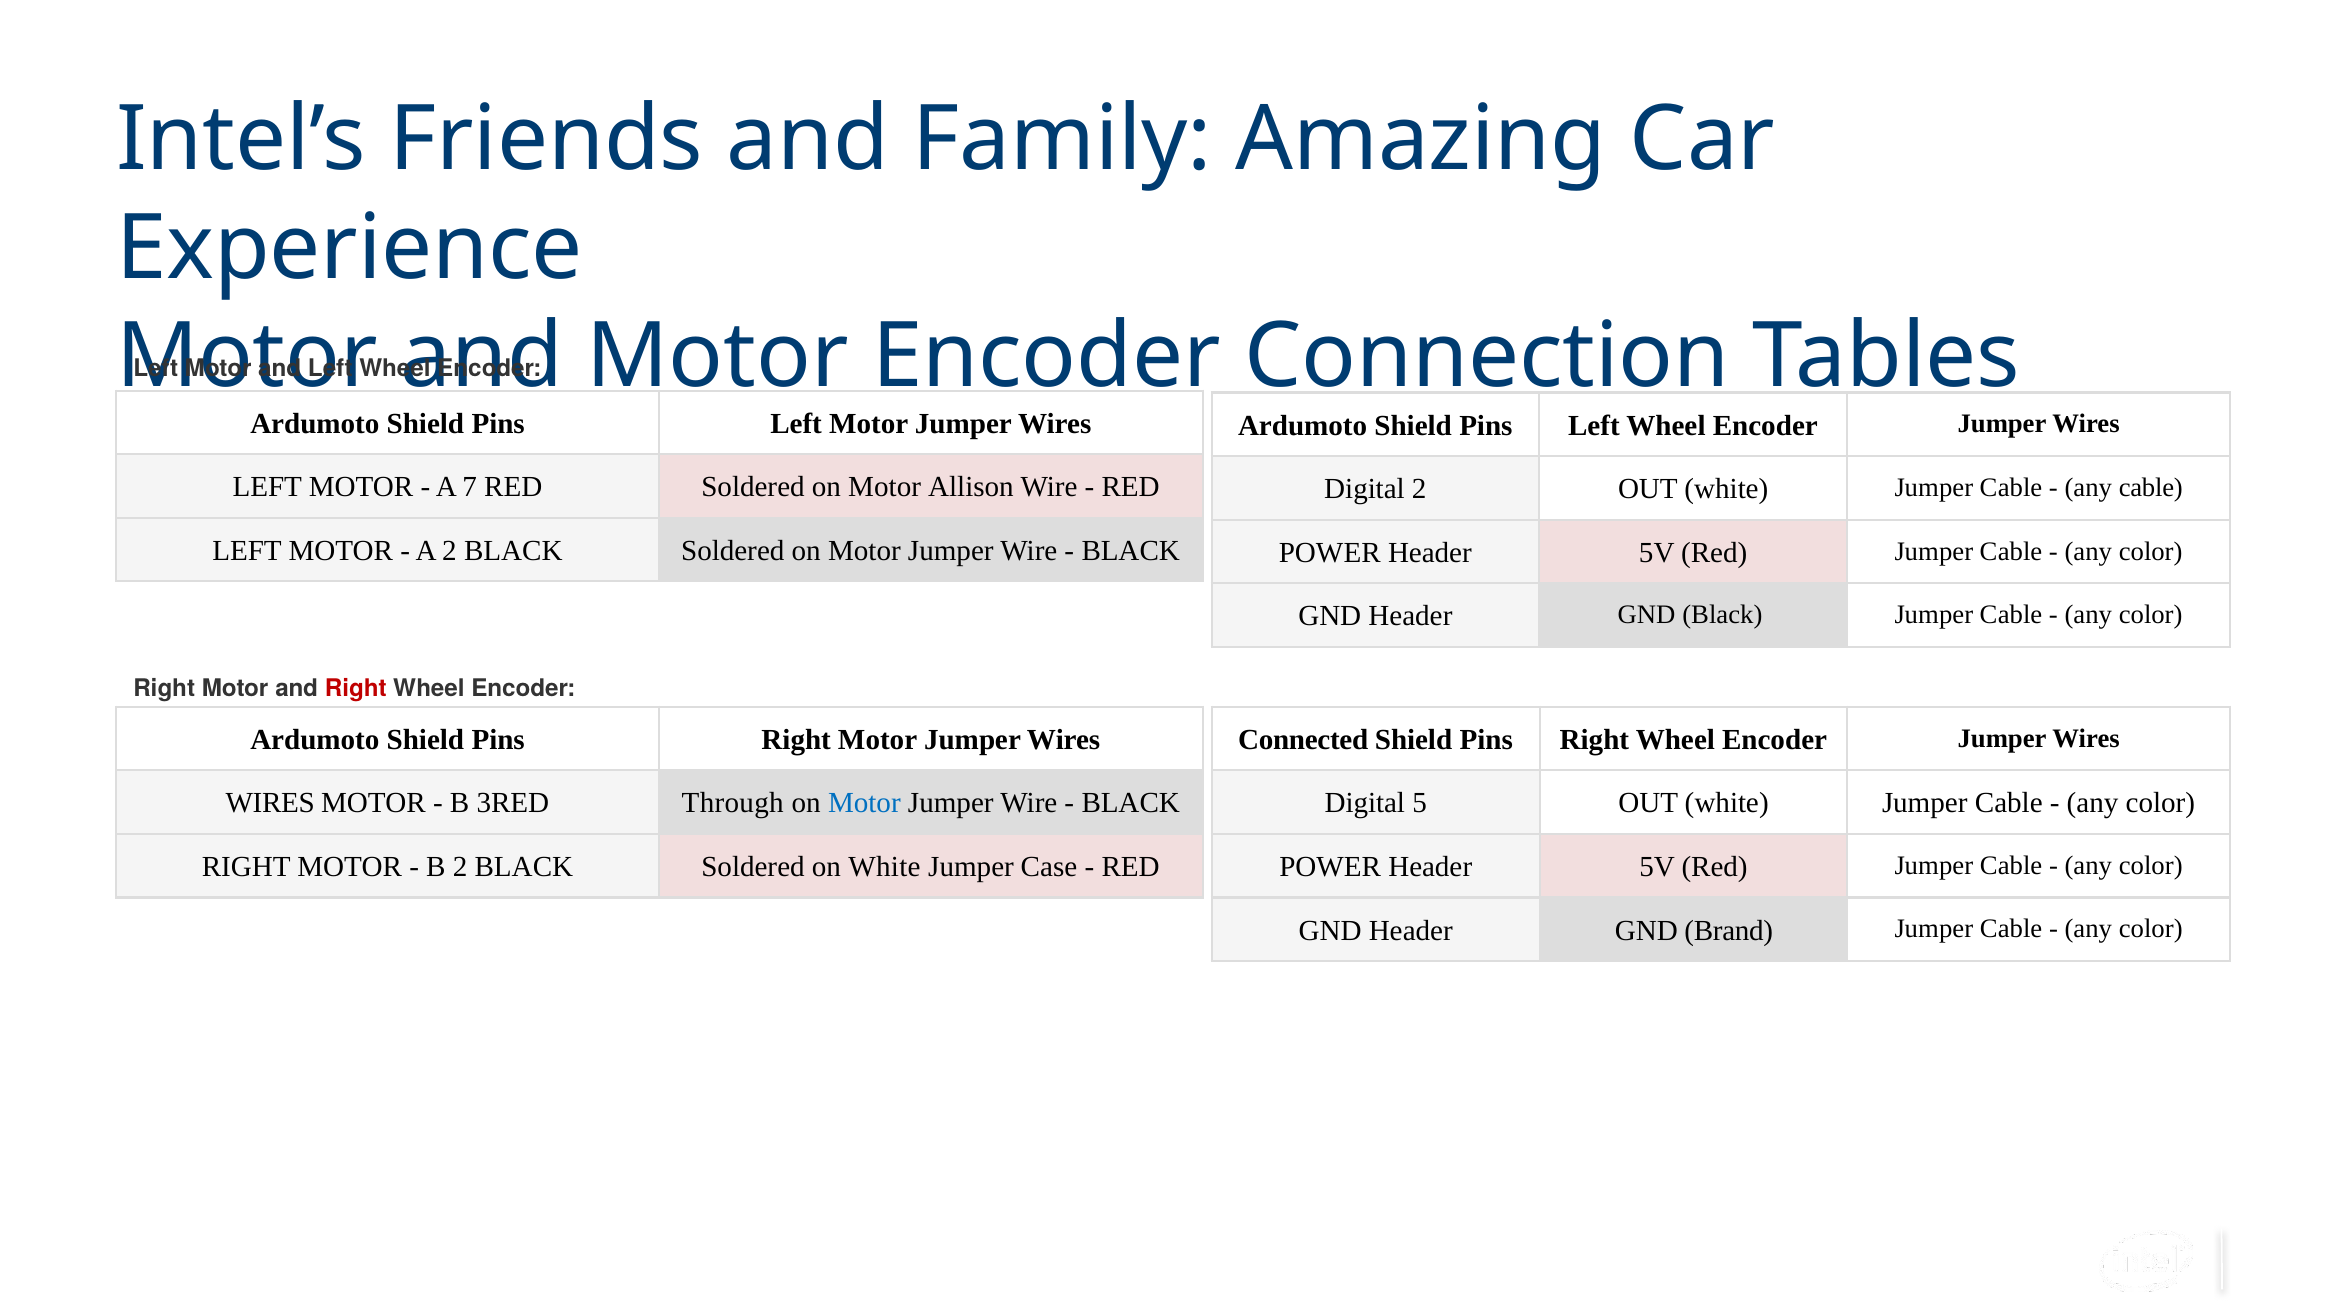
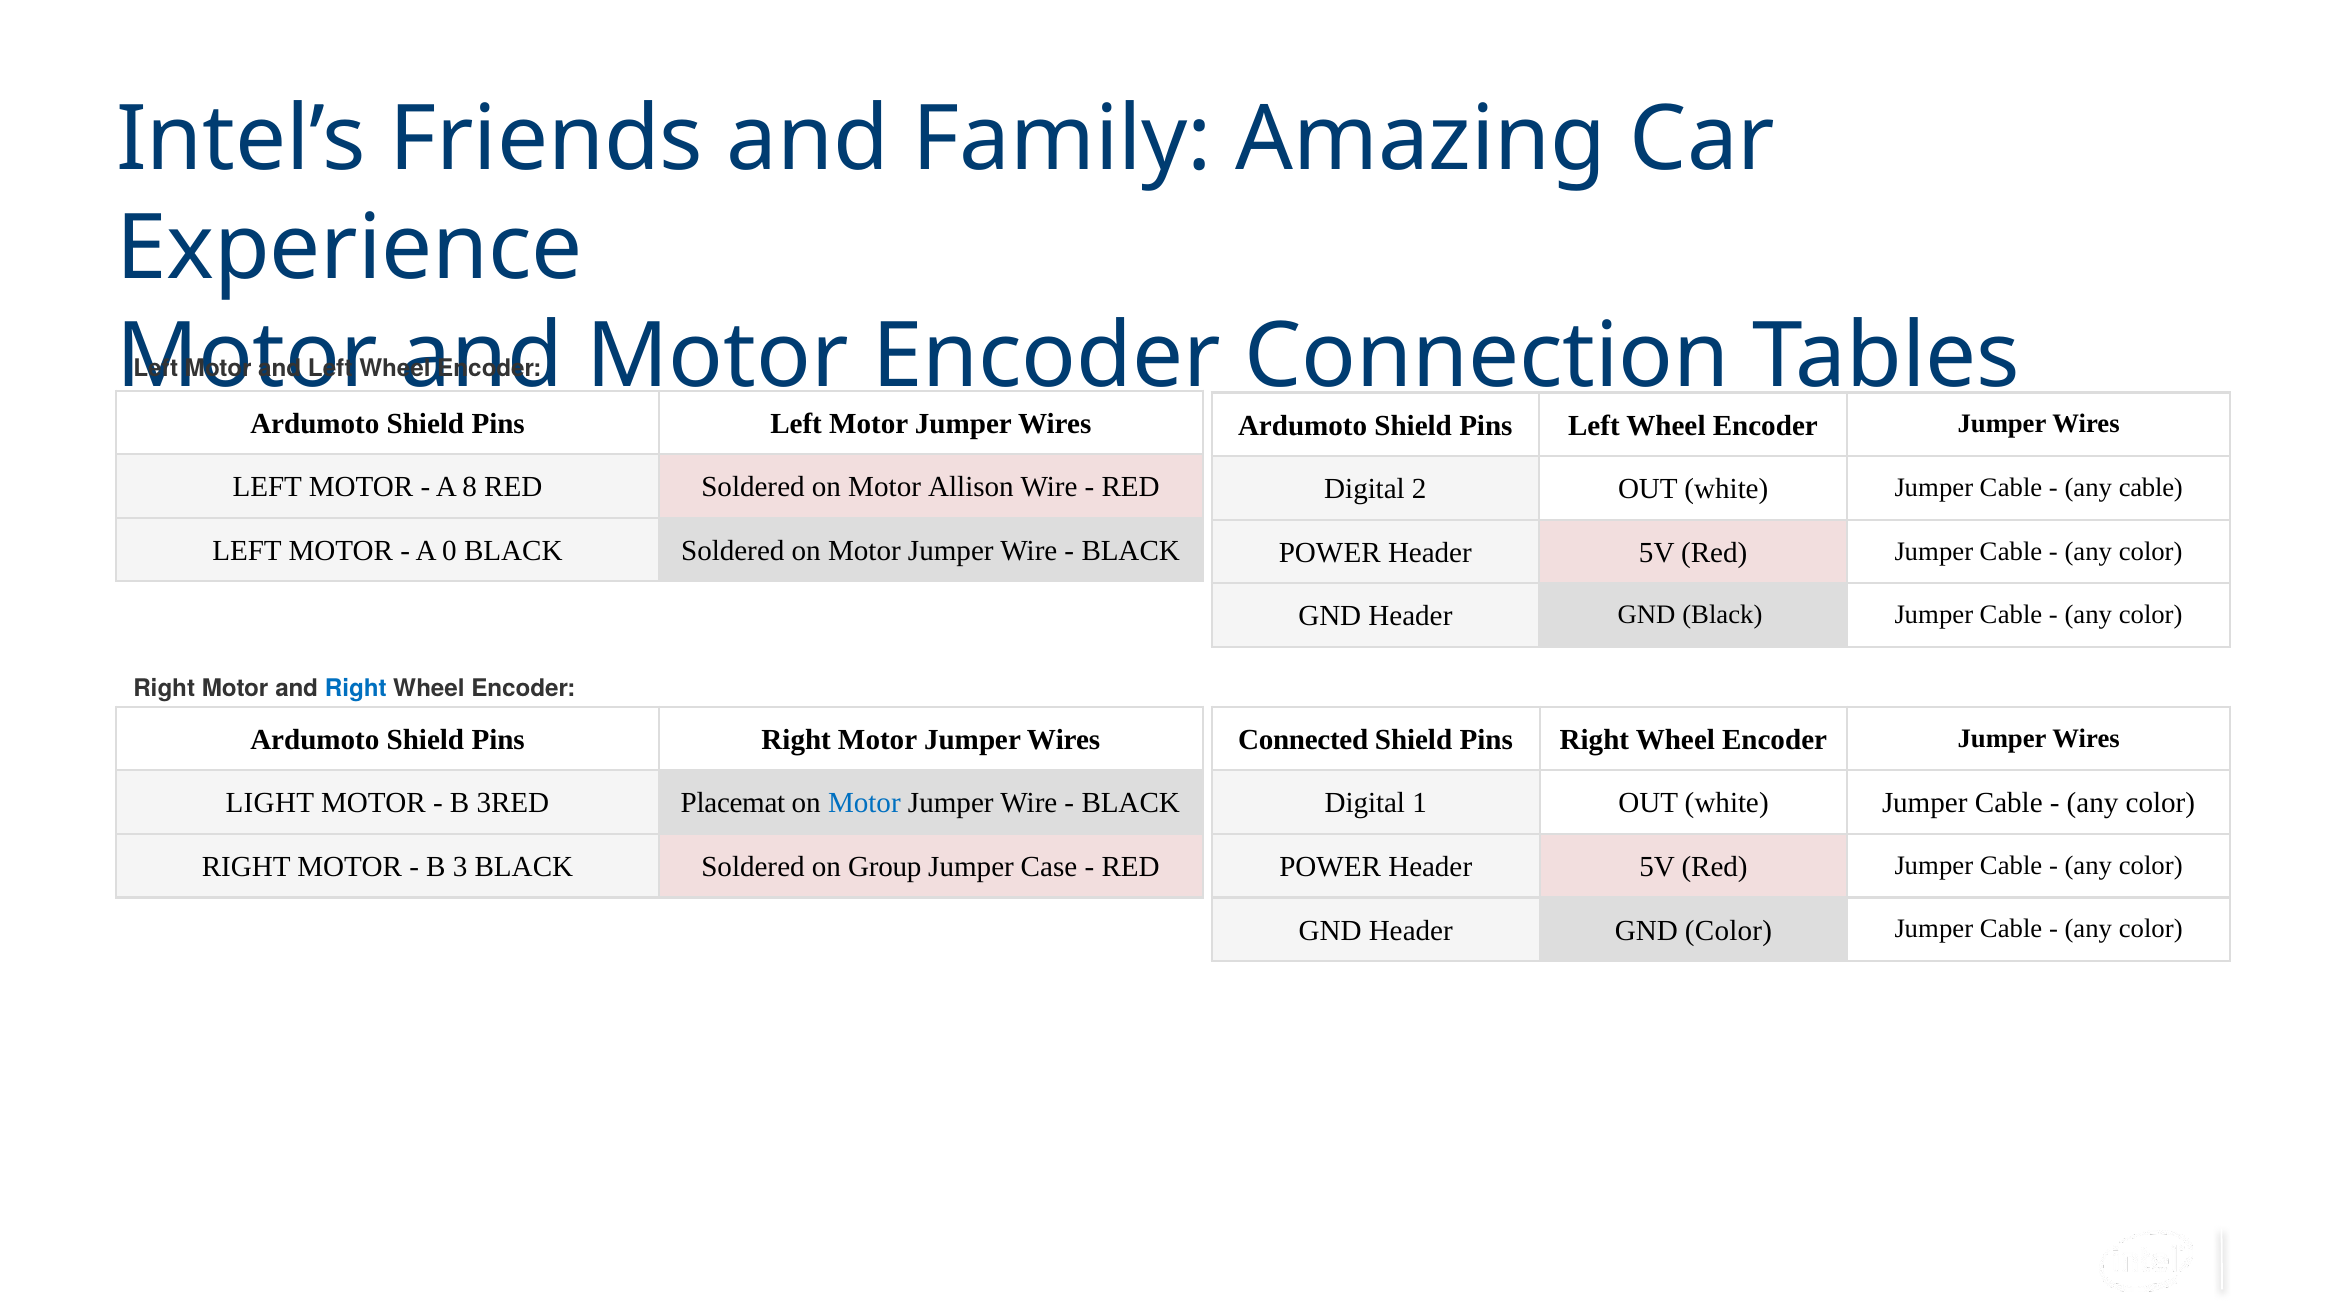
7: 7 -> 8
A 2: 2 -> 0
Right at (356, 689) colour: red -> blue
WIRES at (270, 804): WIRES -> LIGHT
Through: Through -> Placemat
5: 5 -> 1
B 2: 2 -> 3
on White: White -> Group
GND Brand: Brand -> Color
